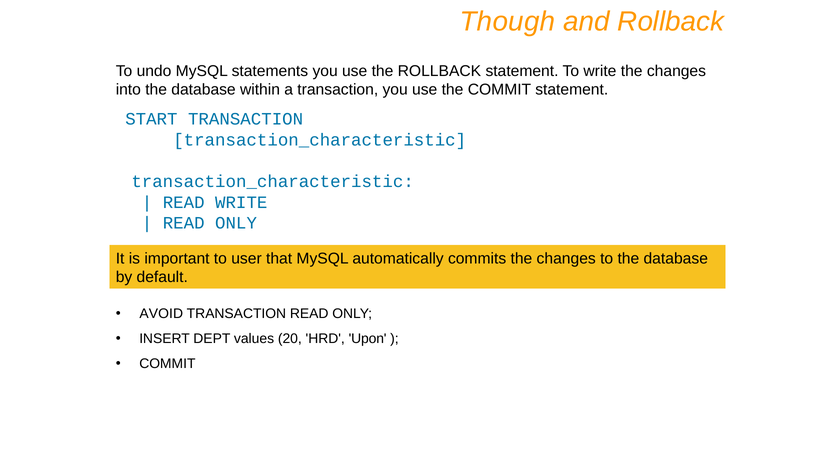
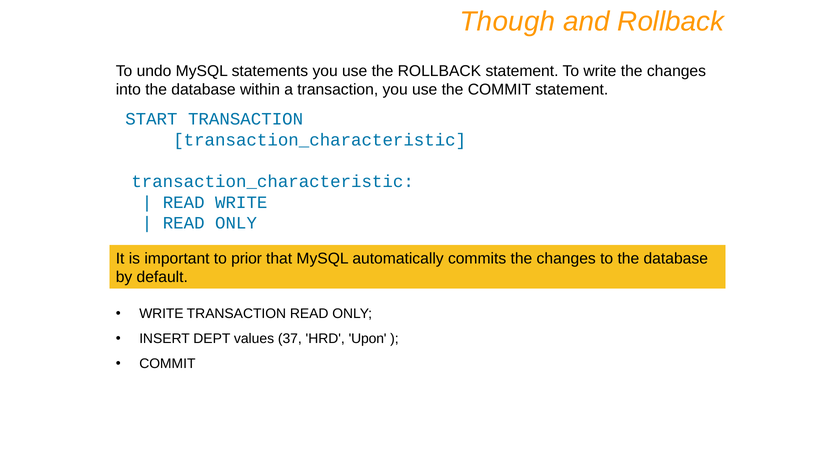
user: user -> prior
AVOID at (161, 314): AVOID -> WRITE
20: 20 -> 37
